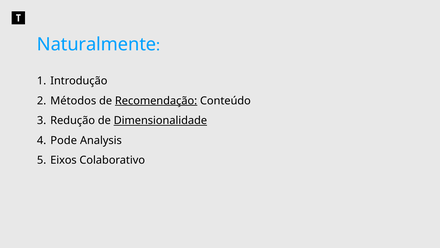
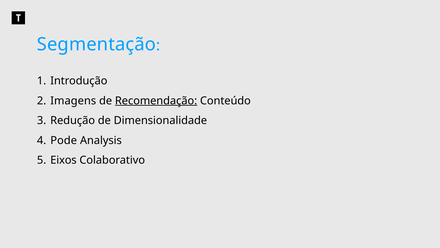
Naturalmente: Naturalmente -> Segmentação
Métodos: Métodos -> Imagens
Dimensionalidade underline: present -> none
